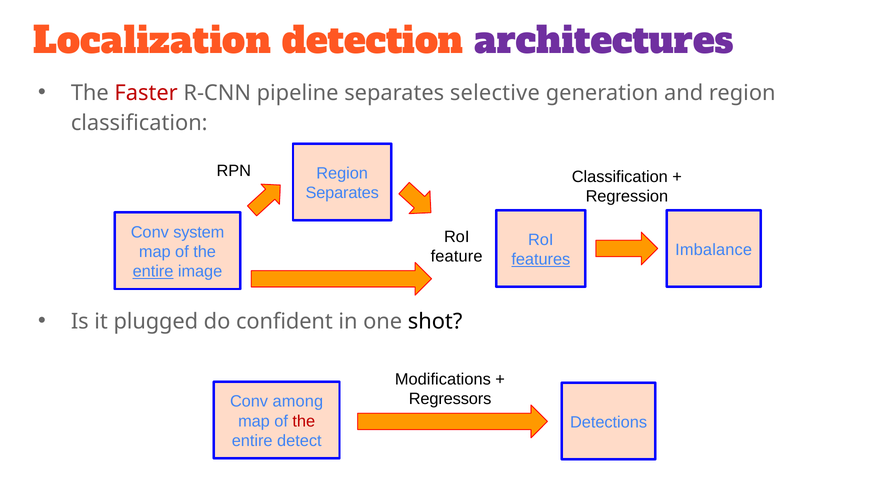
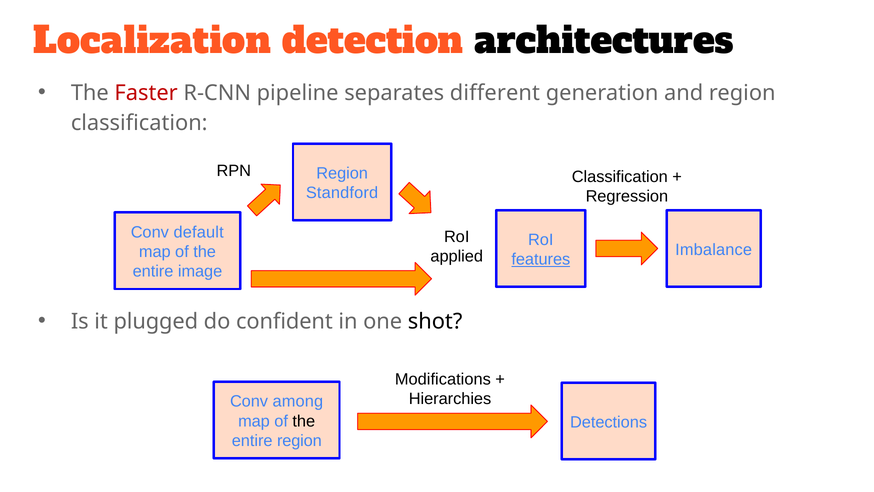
architectures colour: purple -> black
selective: selective -> different
Separates at (342, 193): Separates -> Standford
system: system -> default
feature: feature -> applied
entire at (153, 271) underline: present -> none
Regressors: Regressors -> Hierarchies
the at (304, 421) colour: red -> black
entire detect: detect -> region
